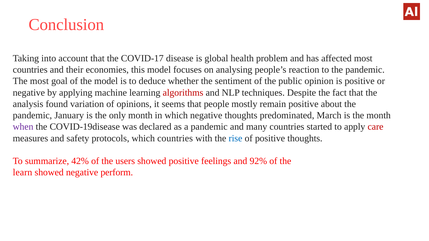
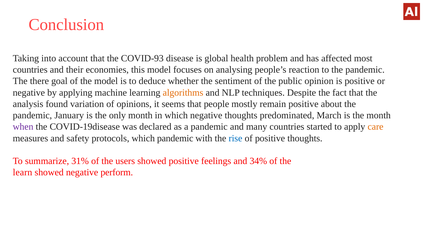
COVID-17: COVID-17 -> COVID-93
The most: most -> there
algorithms colour: red -> orange
care colour: red -> orange
which countries: countries -> pandemic
42%: 42% -> 31%
92%: 92% -> 34%
